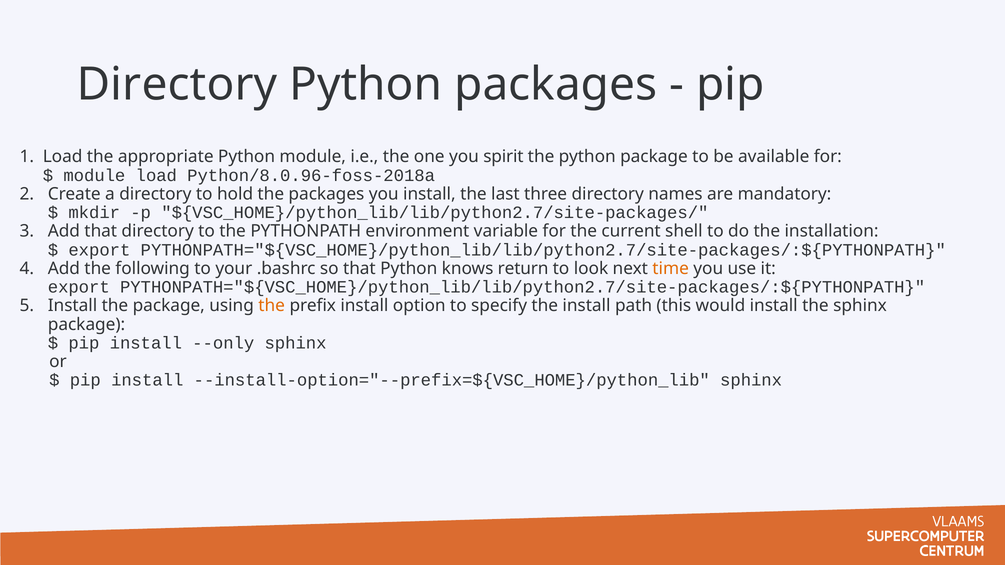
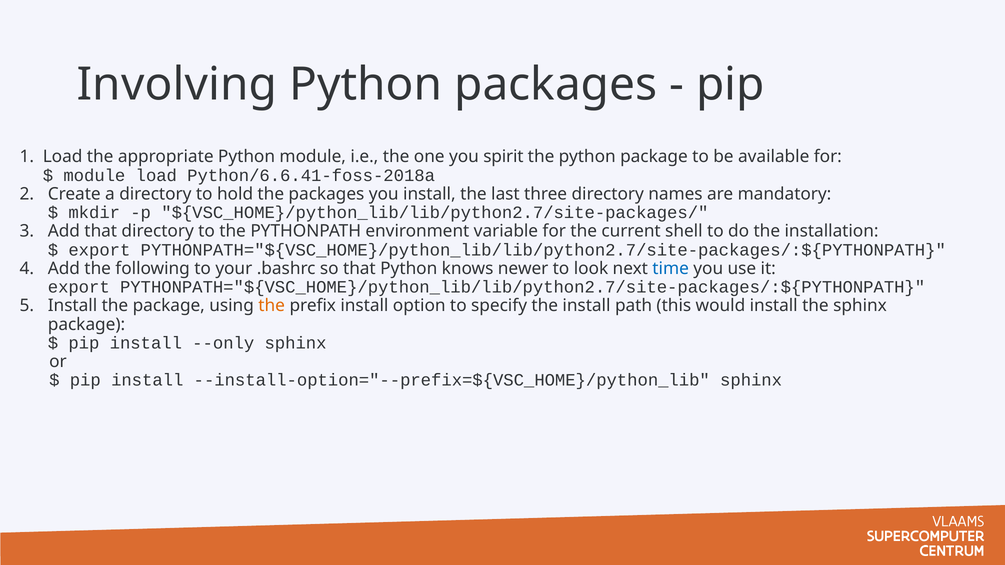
Directory at (177, 84): Directory -> Involving
Python/8.0.96-foss-2018a: Python/8.0.96-foss-2018a -> Python/6.6.41-foss-2018a
return: return -> newer
time colour: orange -> blue
